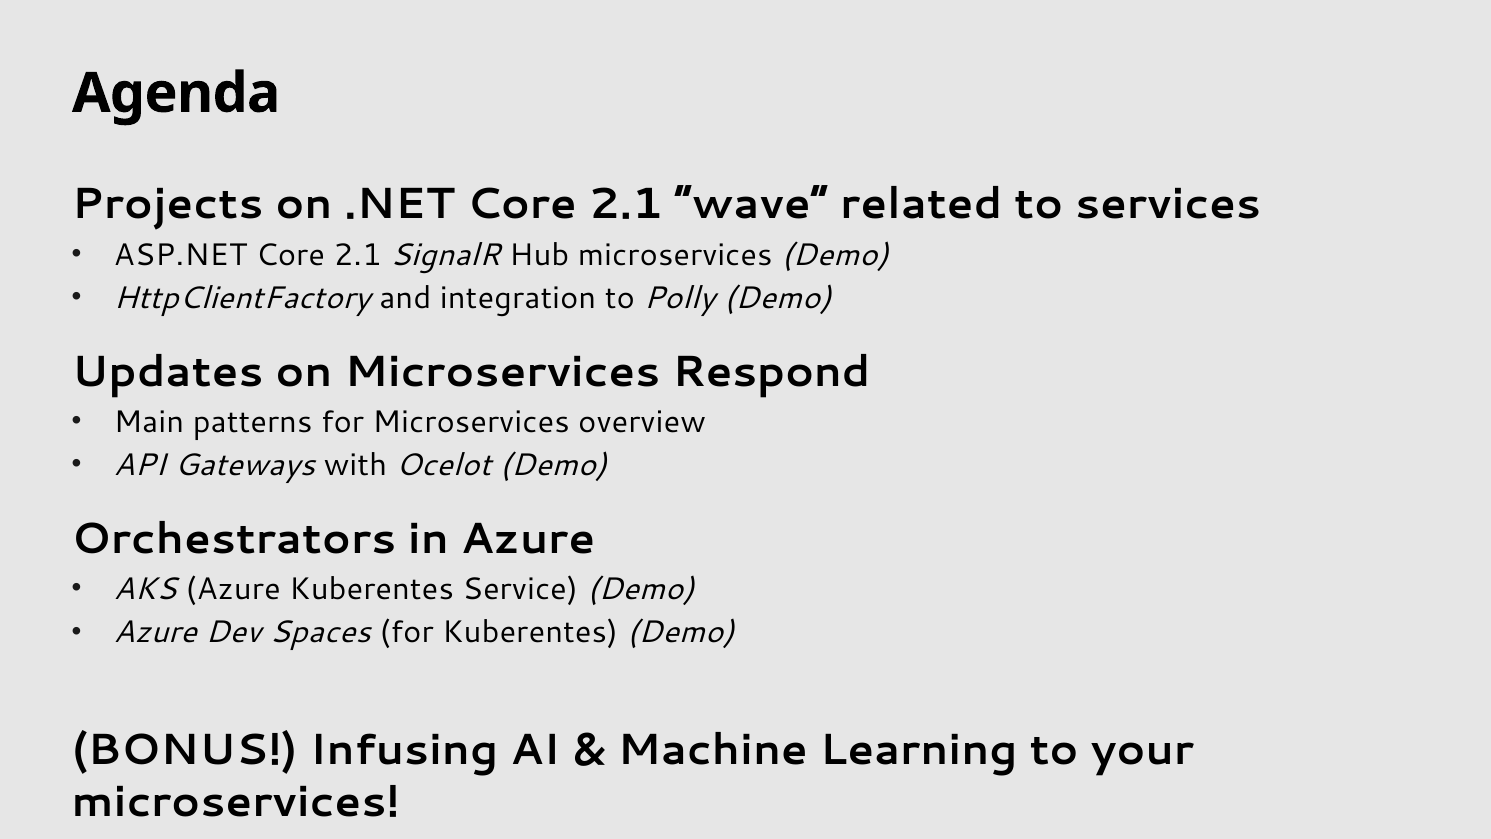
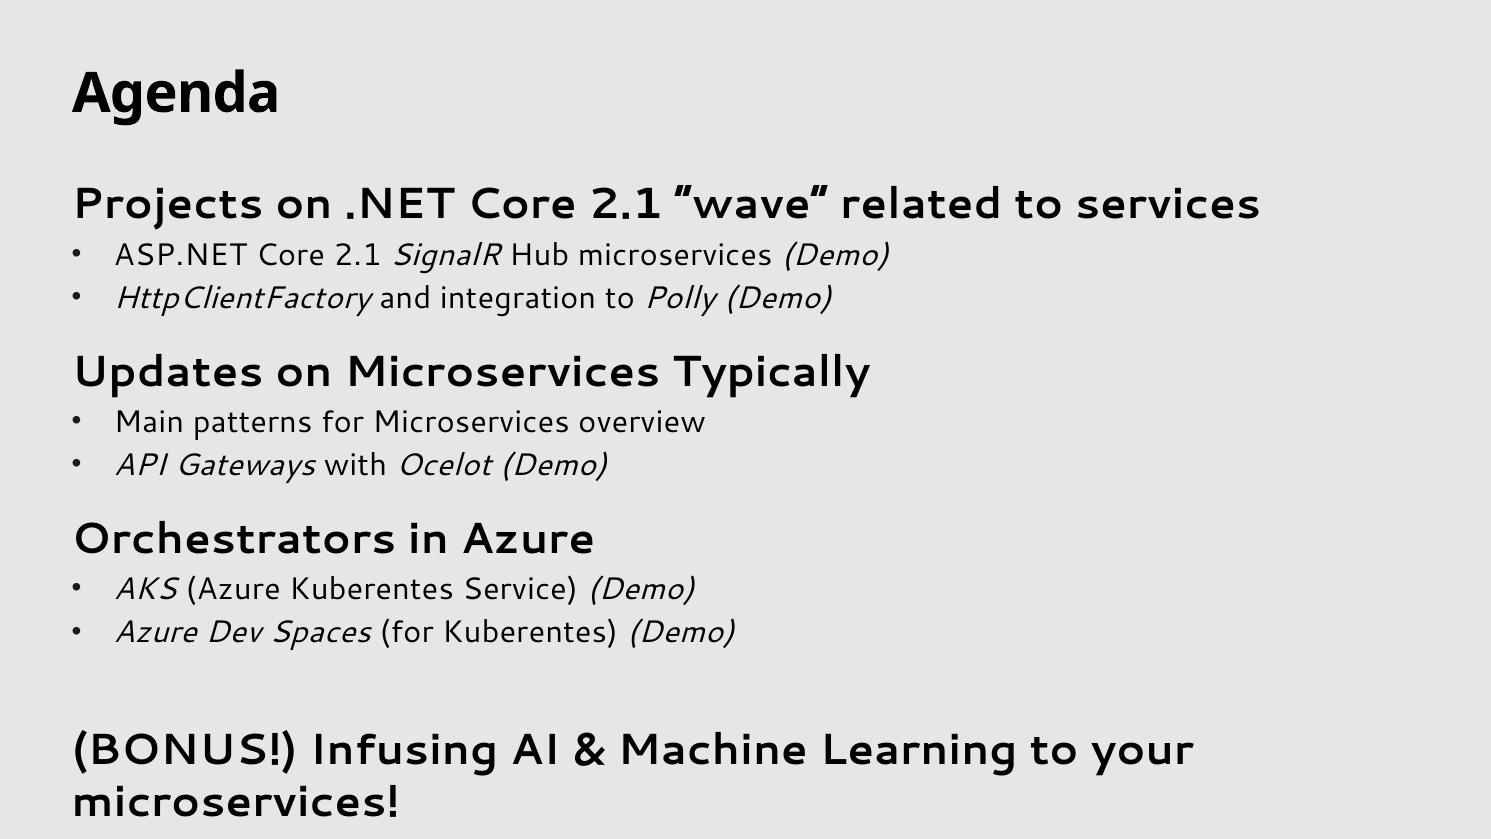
Respond: Respond -> Typically
